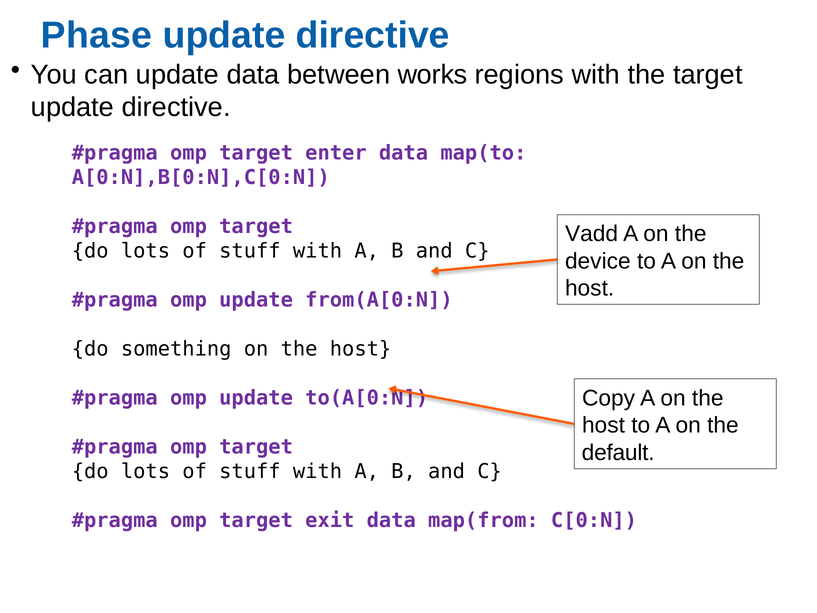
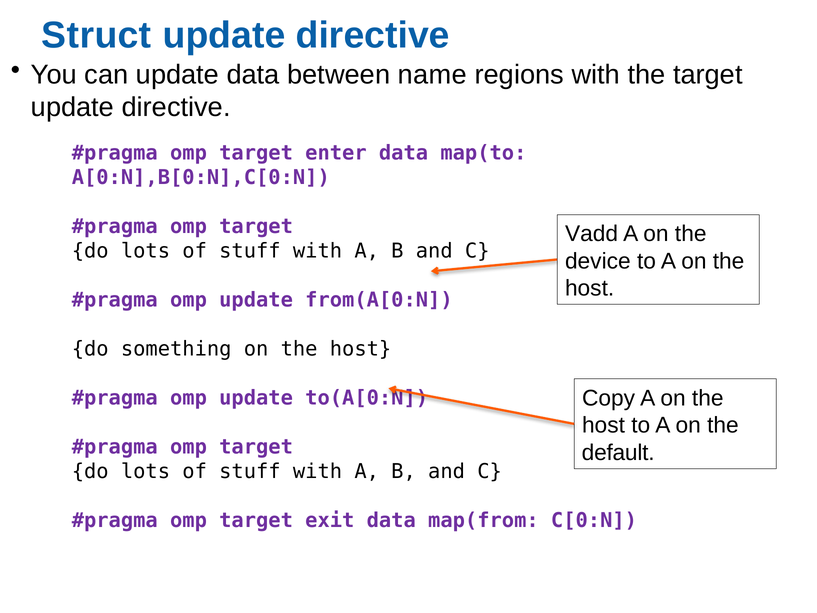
Phase: Phase -> Struct
works: works -> name
